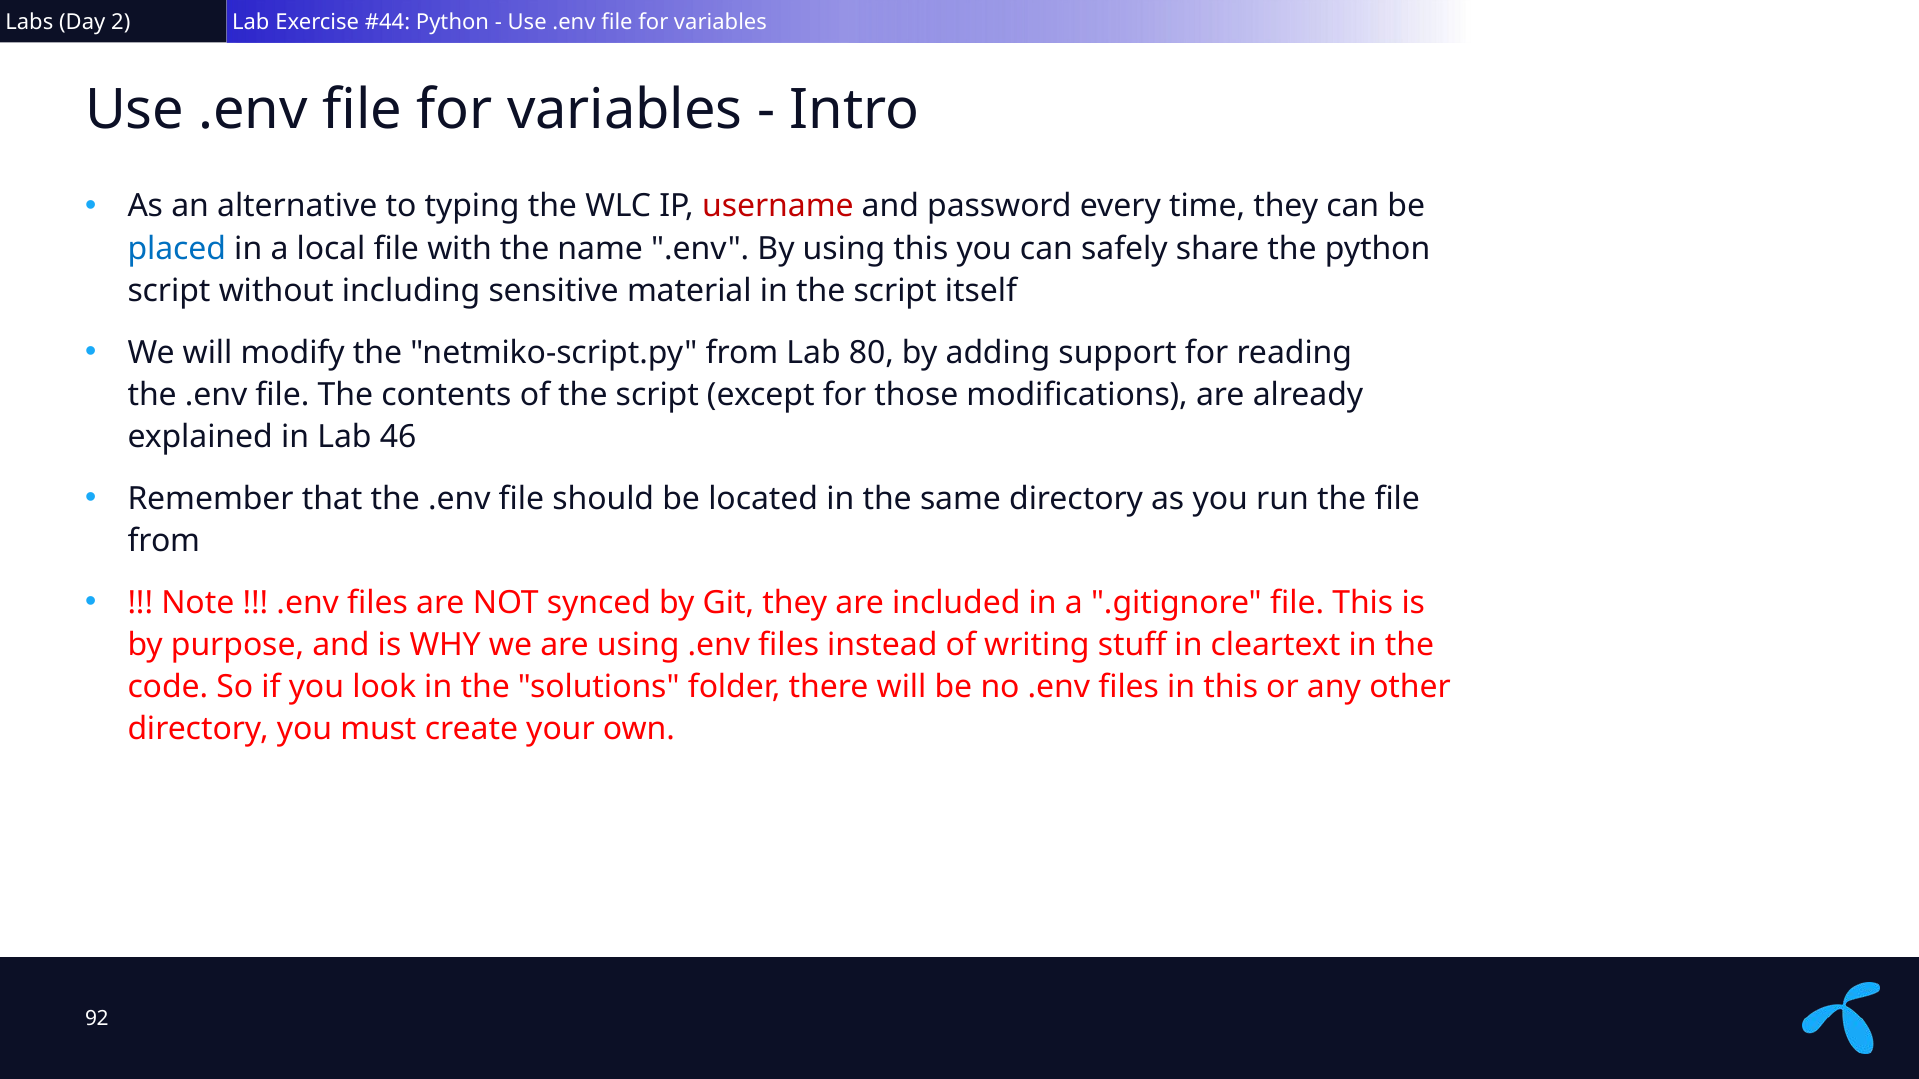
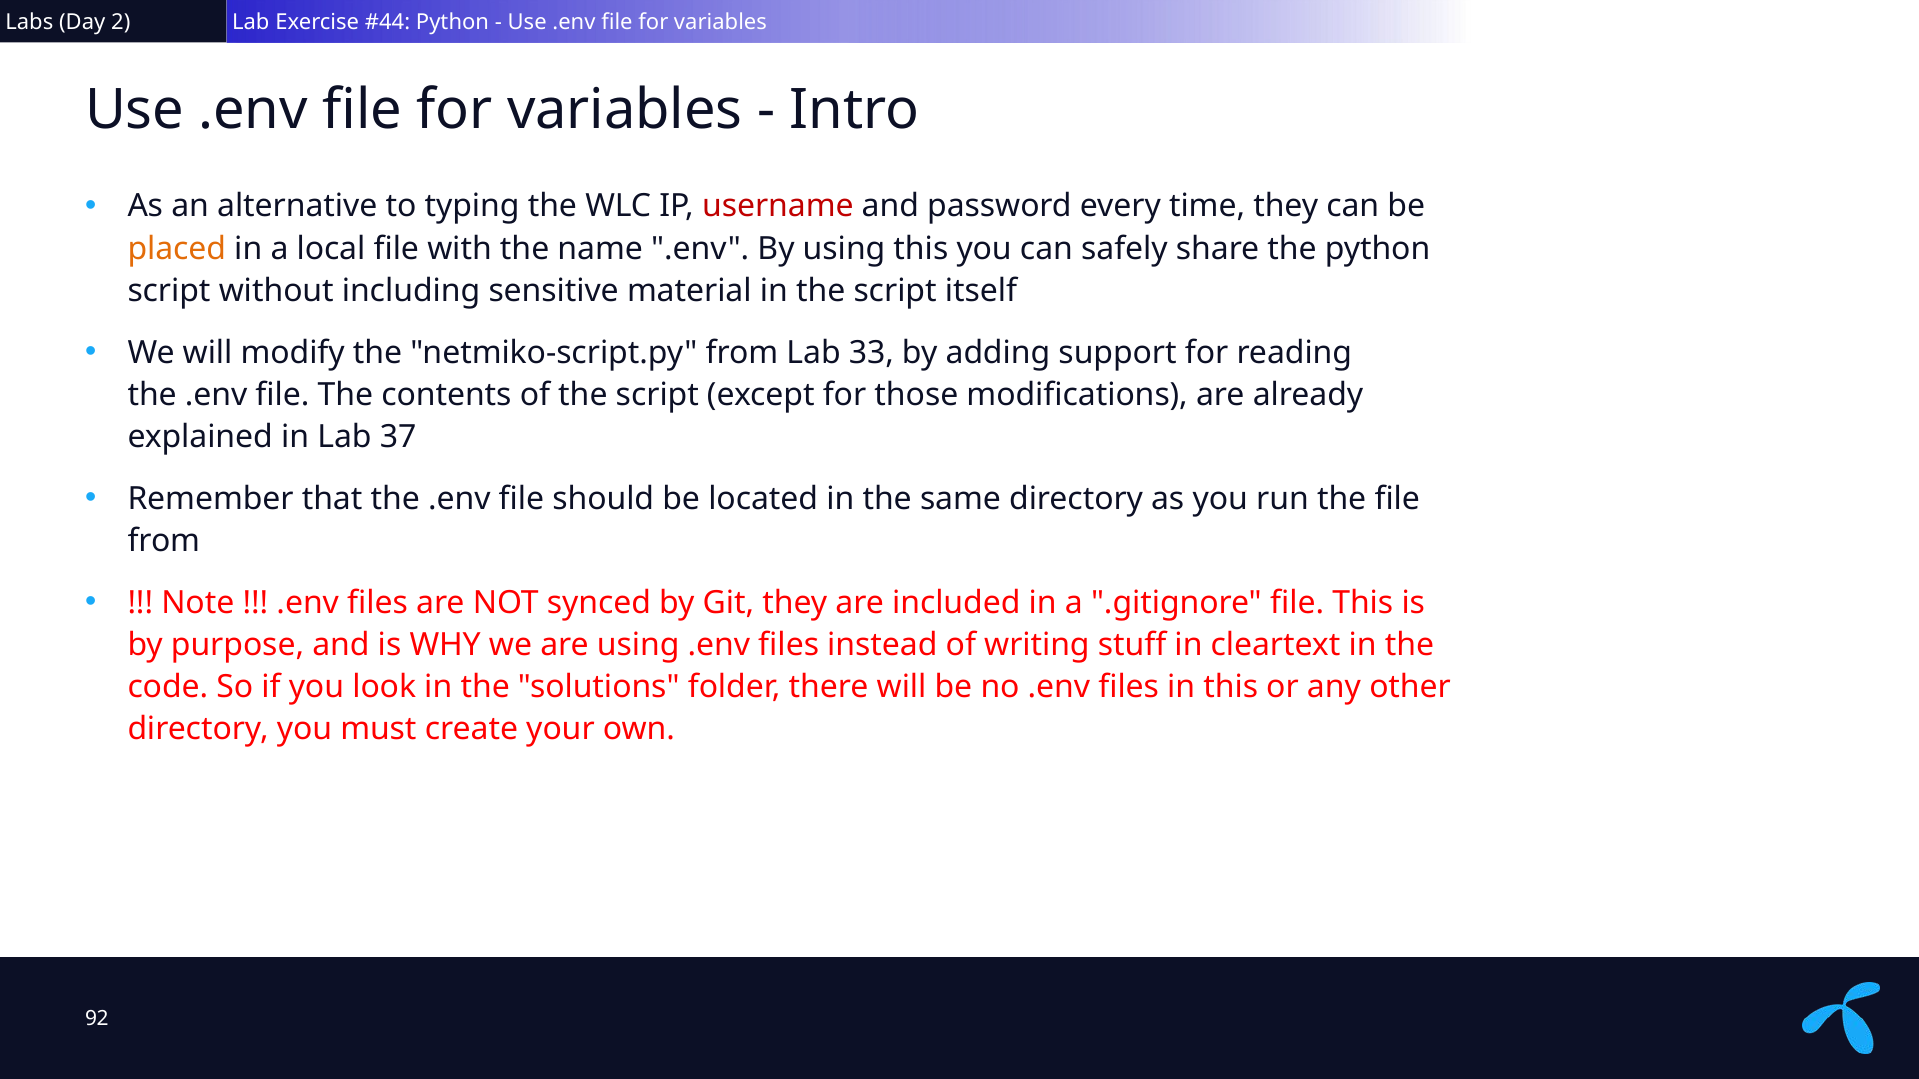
placed colour: blue -> orange
80: 80 -> 33
46: 46 -> 37
